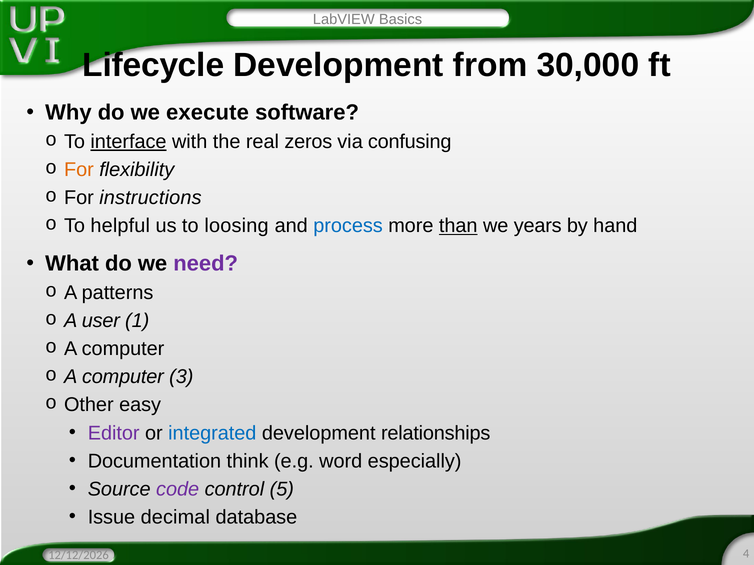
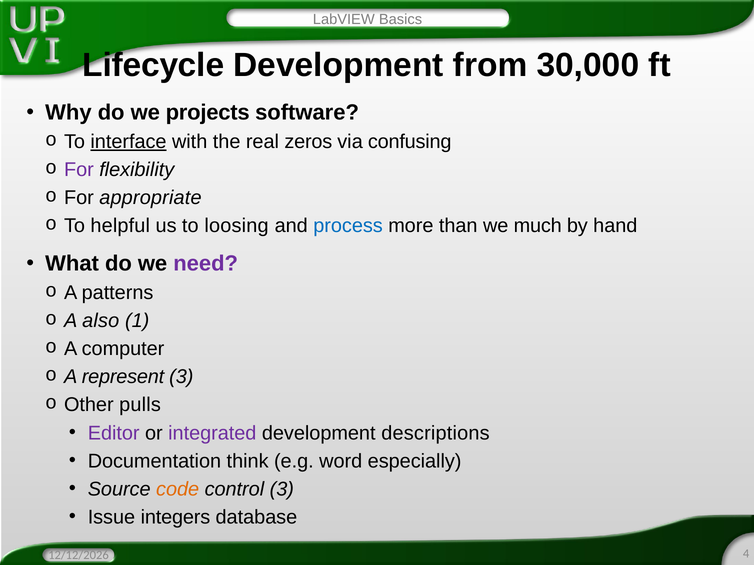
execute: execute -> projects
For at (79, 170) colour: orange -> purple
instructions: instructions -> appropriate
than underline: present -> none
years: years -> much
user: user -> also
computer at (123, 377): computer -> represent
easy: easy -> pulls
integrated colour: blue -> purple
relationships: relationships -> descriptions
code colour: purple -> orange
control 5: 5 -> 3
decimal: decimal -> integers
